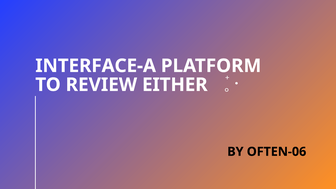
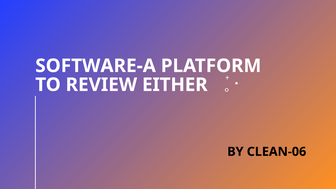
INTERFACE-A: INTERFACE-A -> SOFTWARE-A
OFTEN-06: OFTEN-06 -> CLEAN-06
